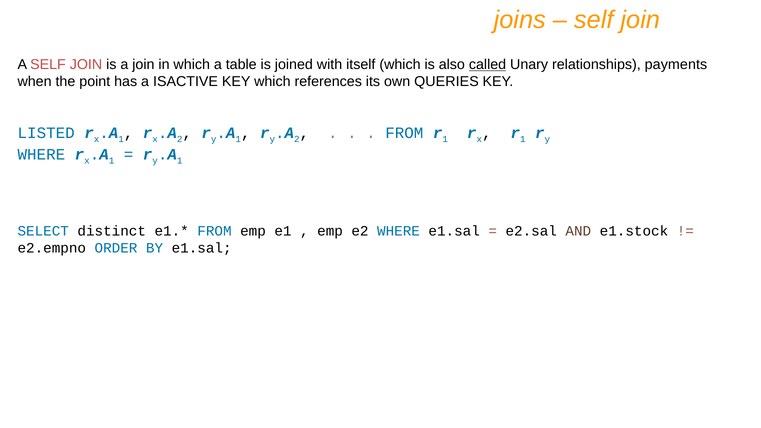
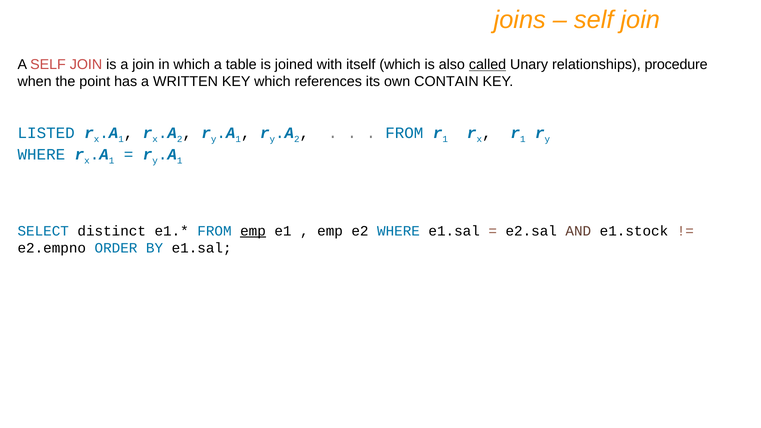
payments: payments -> procedure
ISACTIVE: ISACTIVE -> WRITTEN
QUERIES: QUERIES -> CONTAIN
emp at (253, 231) underline: none -> present
